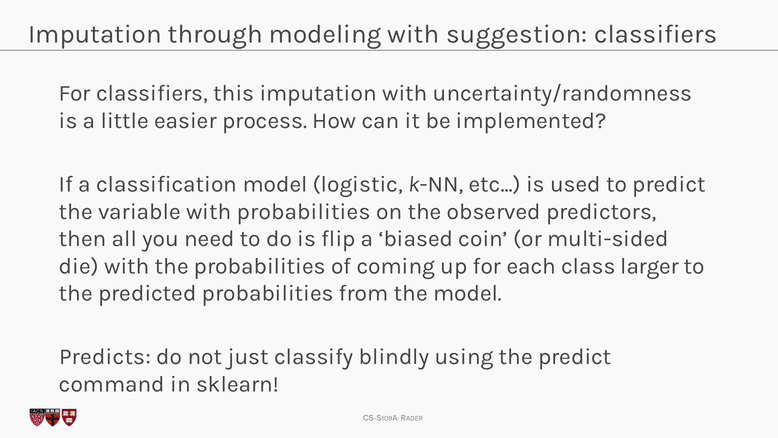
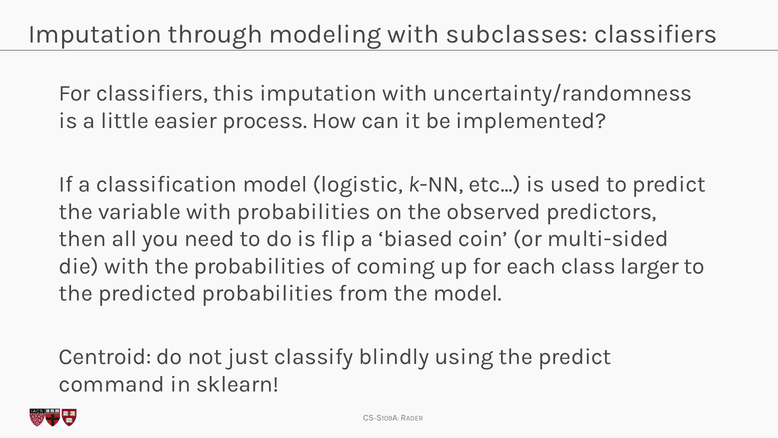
suggestion: suggestion -> subclasses
Predicts: Predicts -> Centroid
